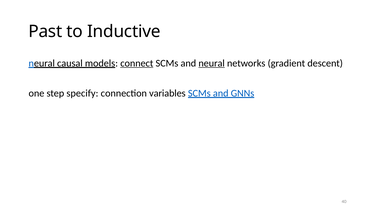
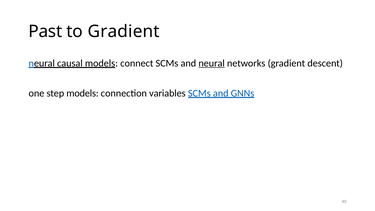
to Inductive: Inductive -> Gradient
connect underline: present -> none
step specify: specify -> models
